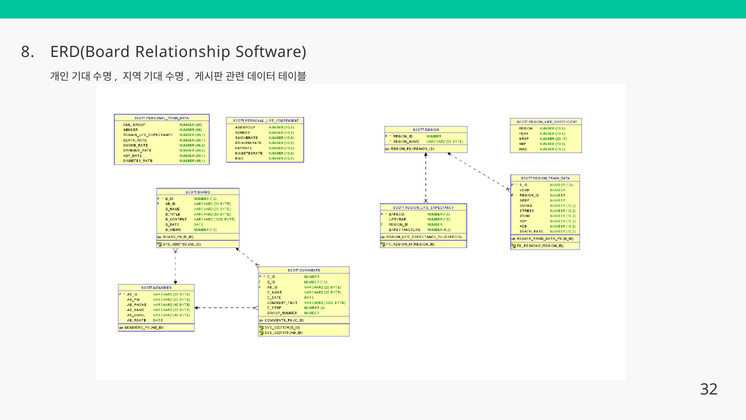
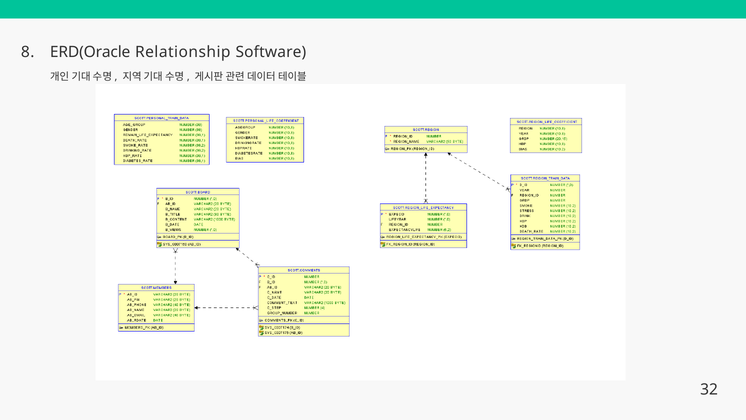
ERD(Board: ERD(Board -> ERD(Oracle
